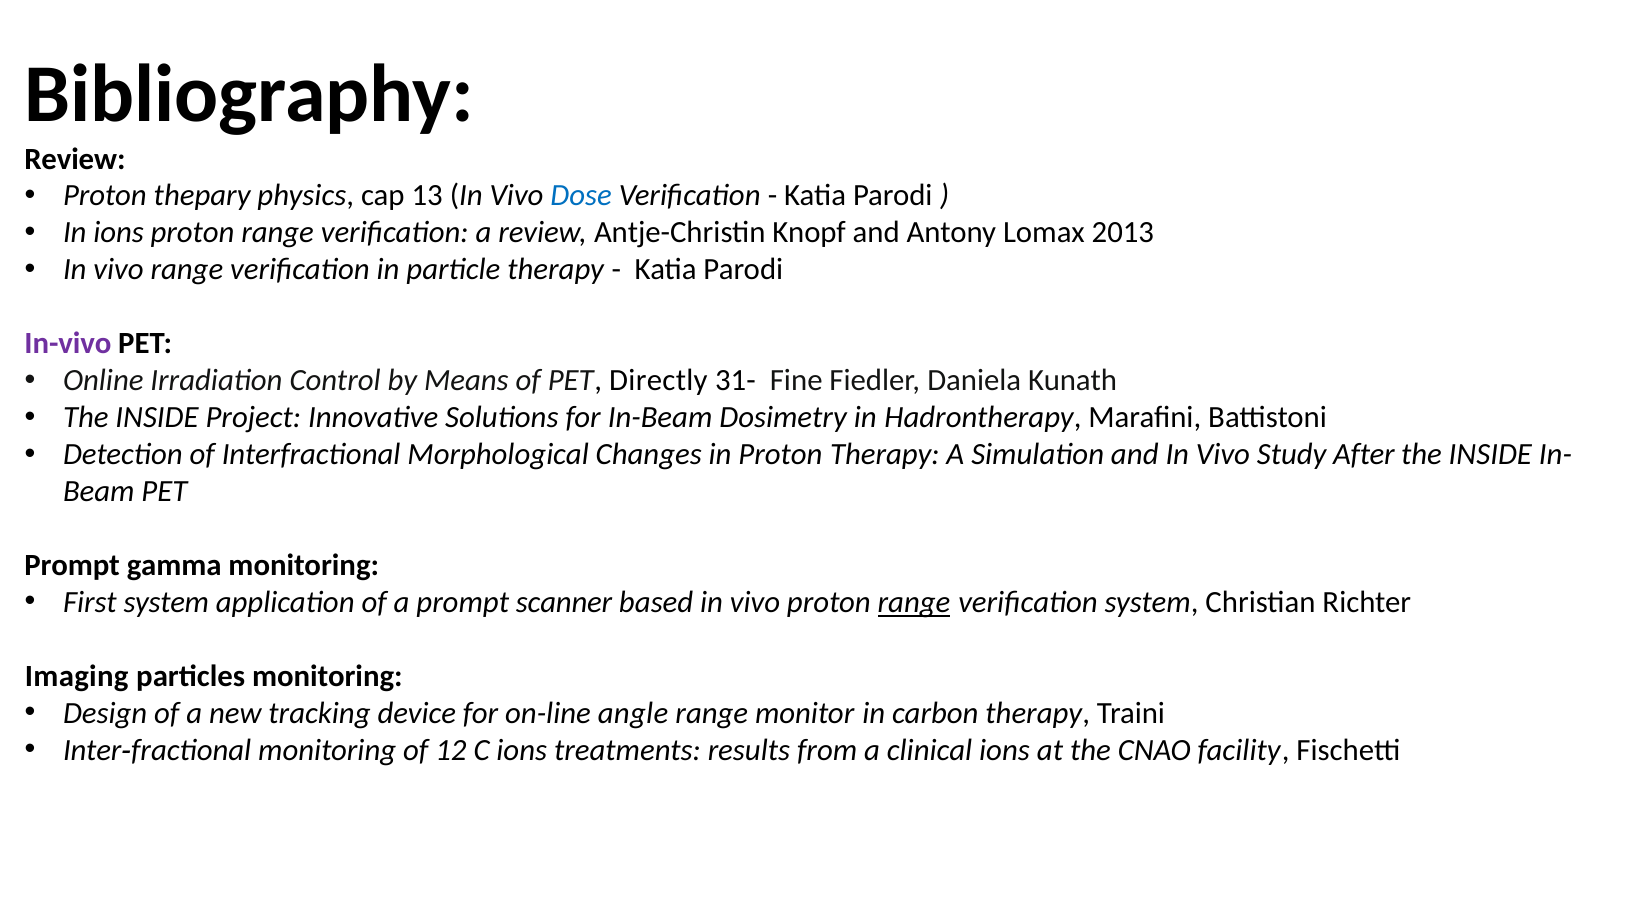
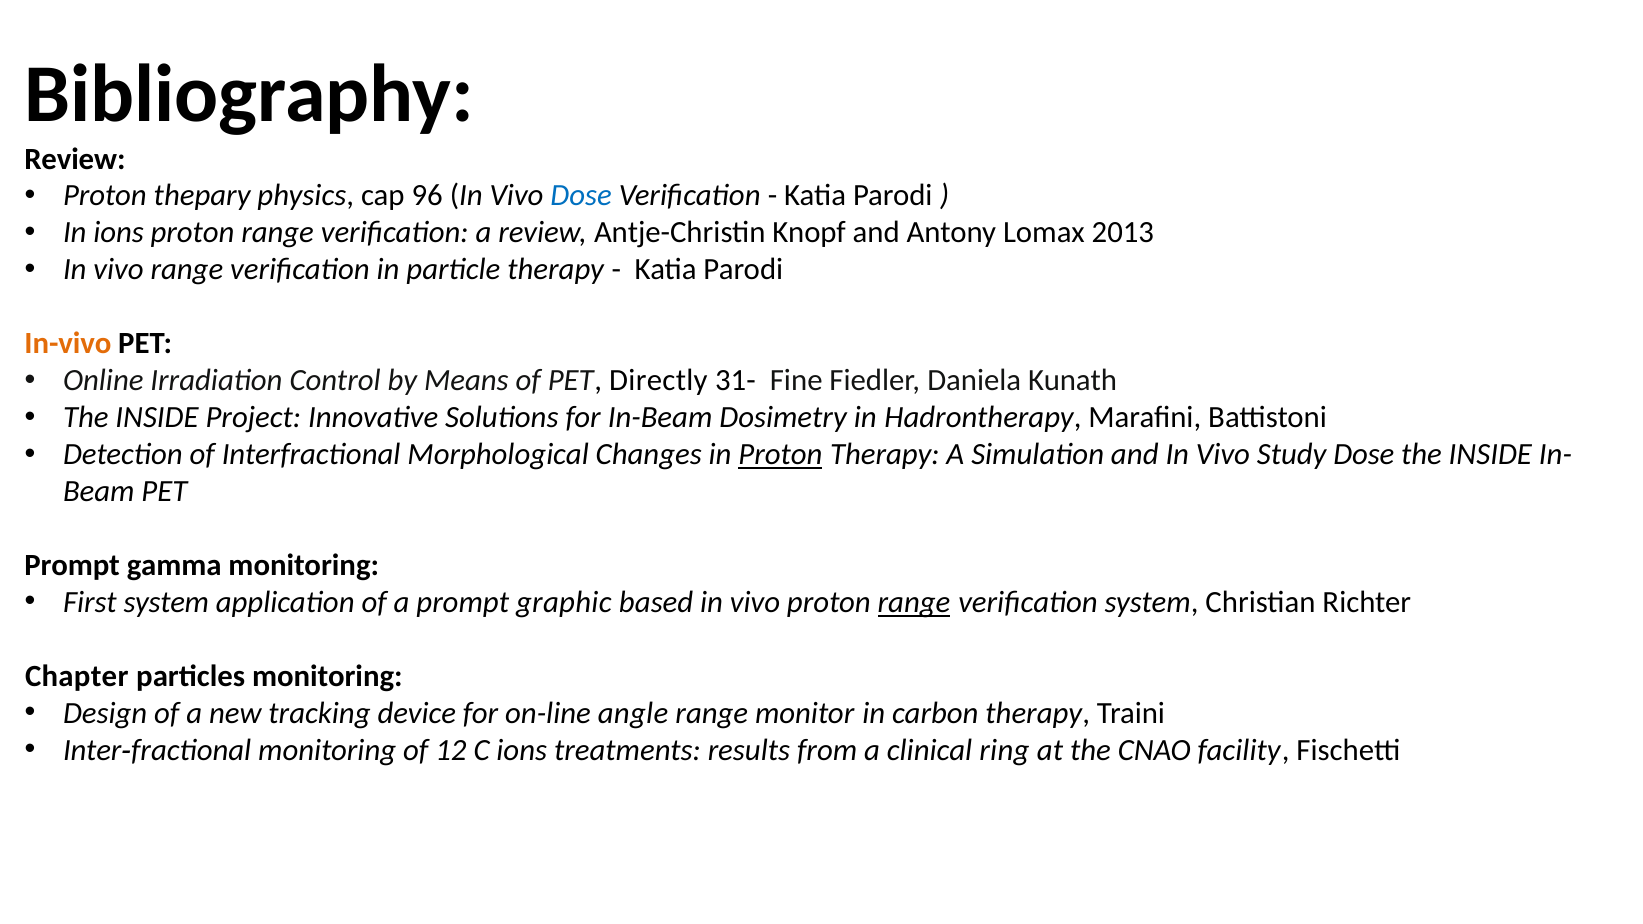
13: 13 -> 96
In-vivo colour: purple -> orange
Proton at (780, 455) underline: none -> present
Study After: After -> Dose
scanner: scanner -> graphic
Imaging: Imaging -> Chapter
clinical ions: ions -> ring
